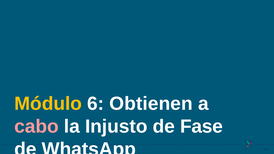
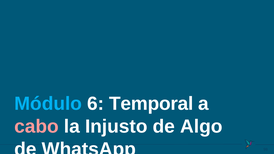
Módulo colour: yellow -> light blue
Obtienen: Obtienen -> Temporal
Fase: Fase -> Algo
